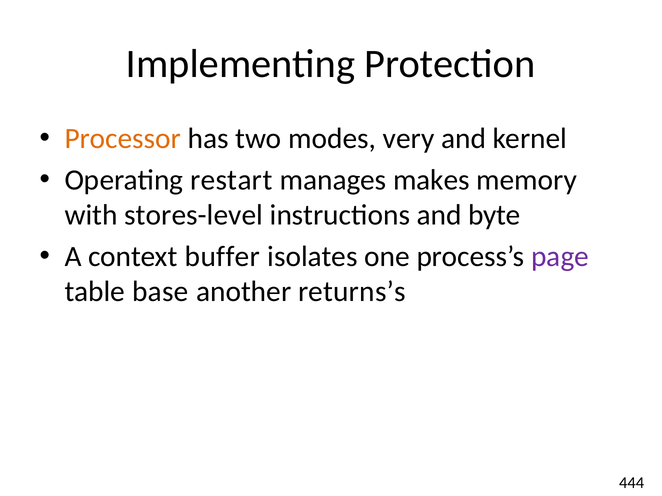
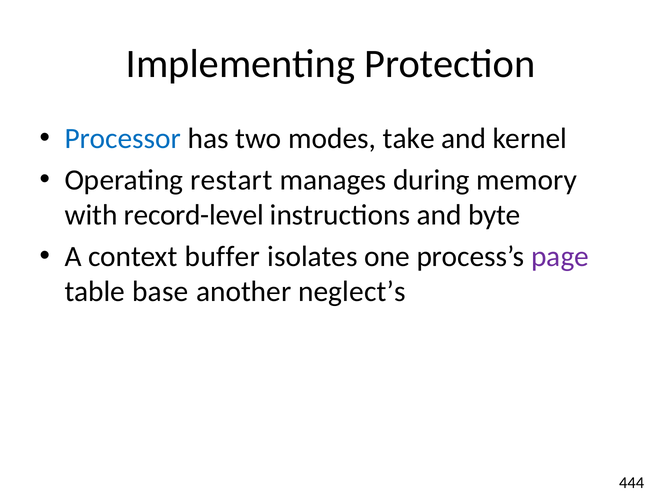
Processor colour: orange -> blue
very: very -> take
makes: makes -> during
stores-level: stores-level -> record-level
returns’s: returns’s -> neglect’s
